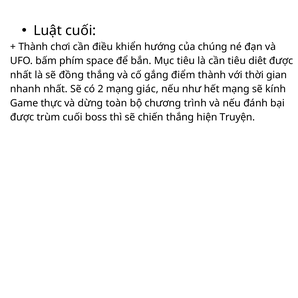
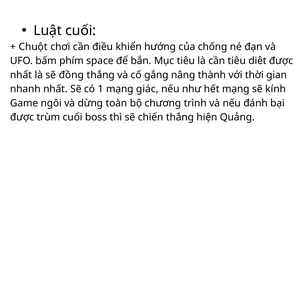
Thành at (33, 47): Thành -> Chuột
chúng: chúng -> chống
điểm: điểm -> nâng
2: 2 -> 1
thực: thực -> ngôi
Truyện: Truyện -> Quảng
